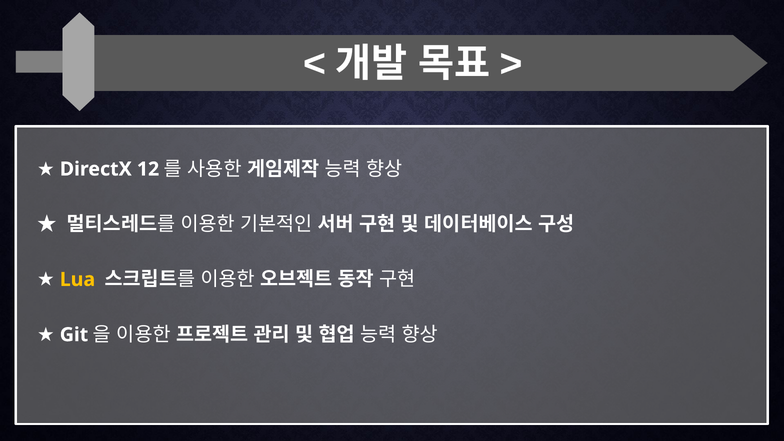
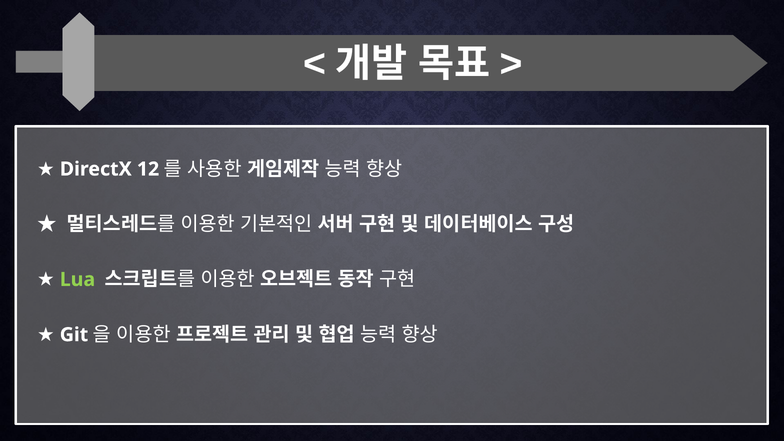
Lua colour: yellow -> light green
